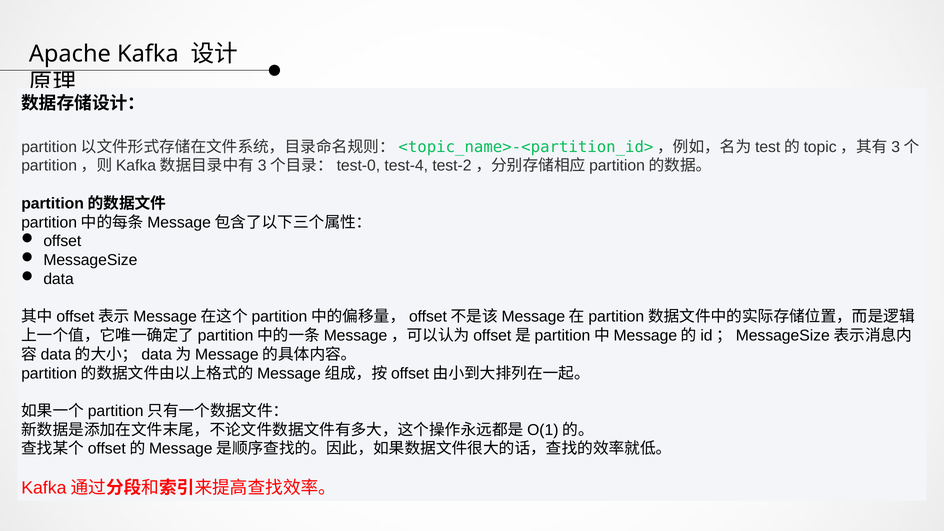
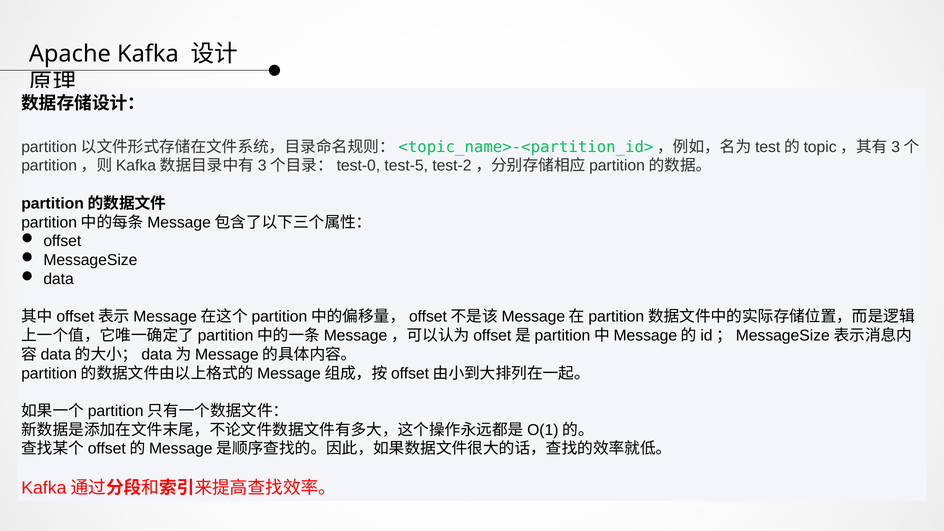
test-4: test-4 -> test-5
